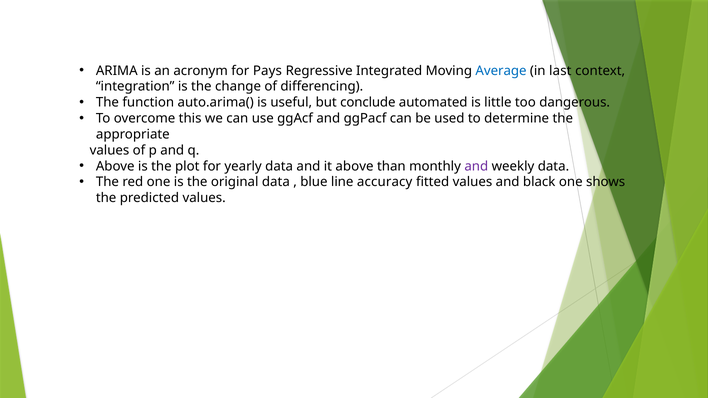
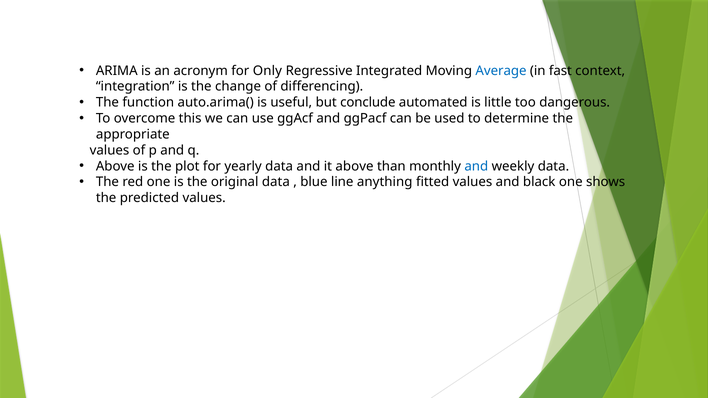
Pays: Pays -> Only
last: last -> fast
and at (476, 166) colour: purple -> blue
accuracy: accuracy -> anything
